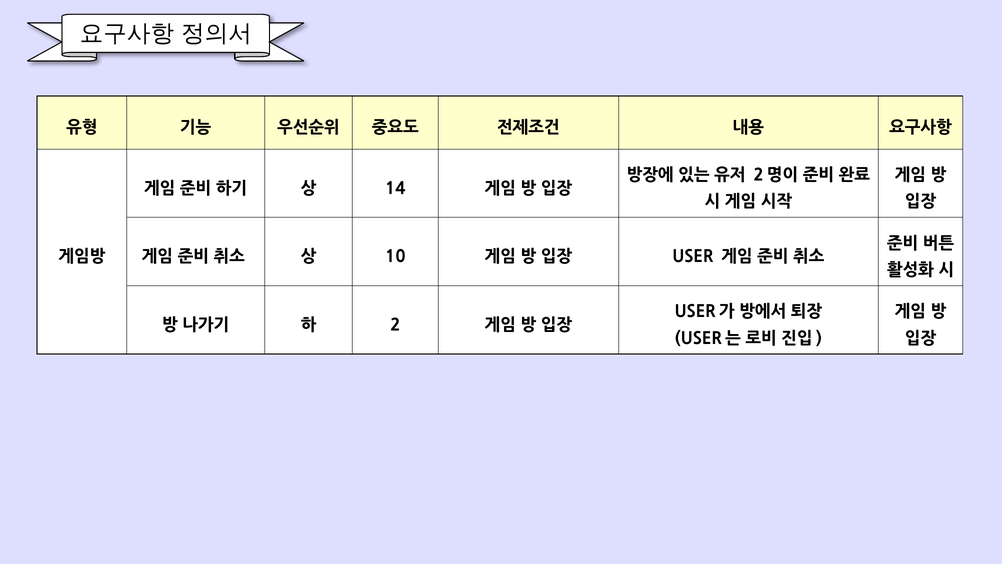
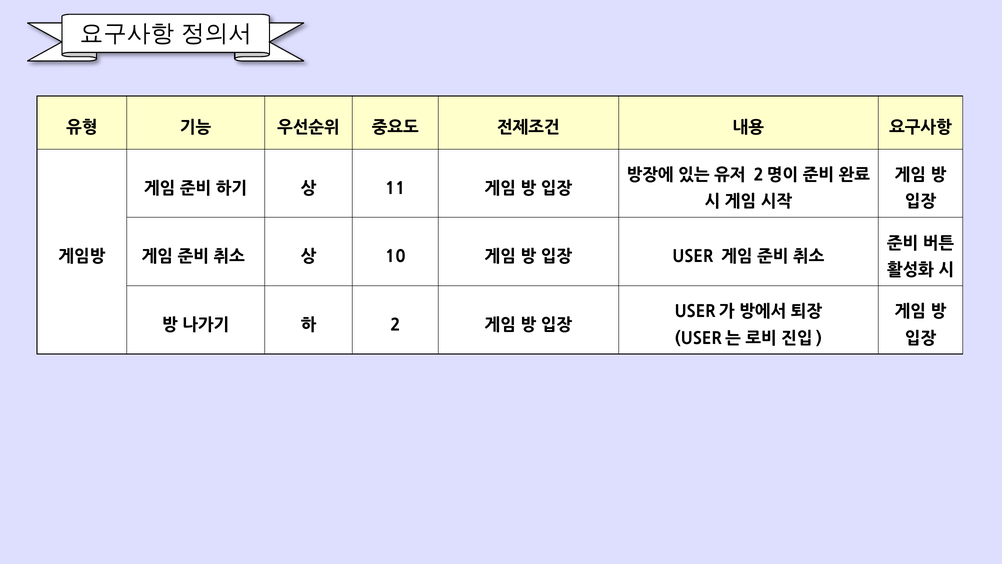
14: 14 -> 11
